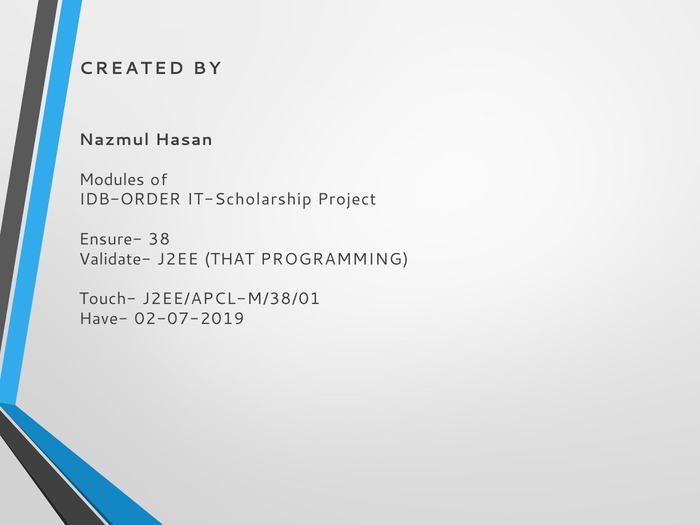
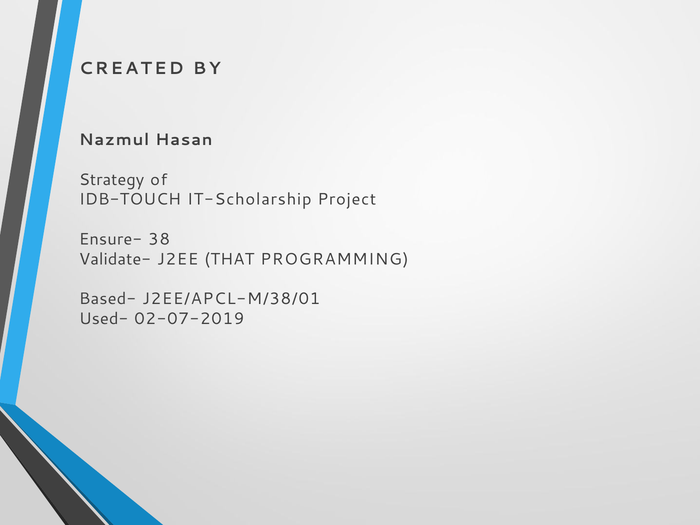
Modules: Modules -> Strategy
IDB-ORDER: IDB-ORDER -> IDB-TOUCH
Touch-: Touch- -> Based-
Have-: Have- -> Used-
